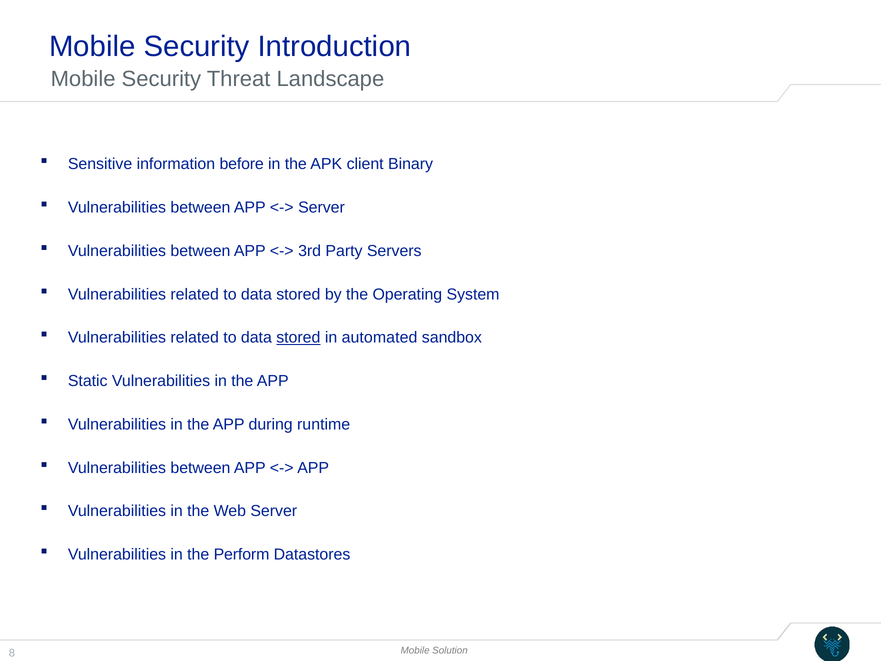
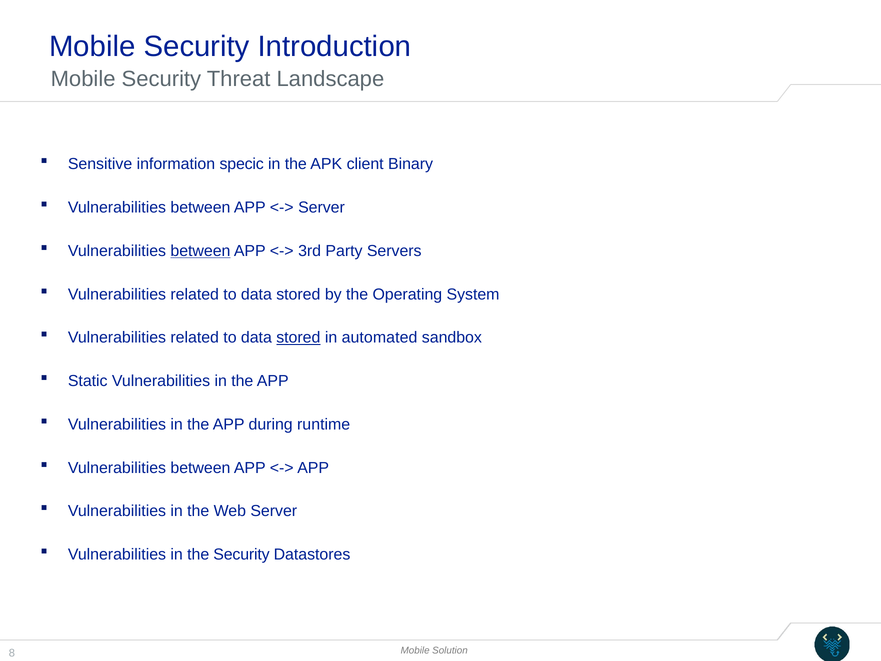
before: before -> specic
between at (200, 251) underline: none -> present
the Perform: Perform -> Security
